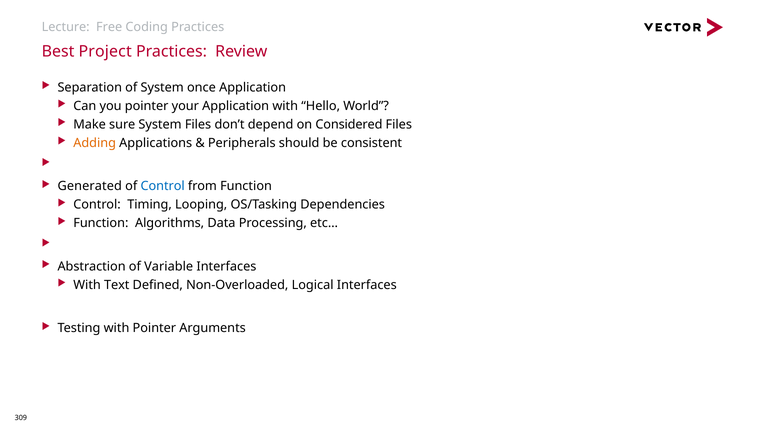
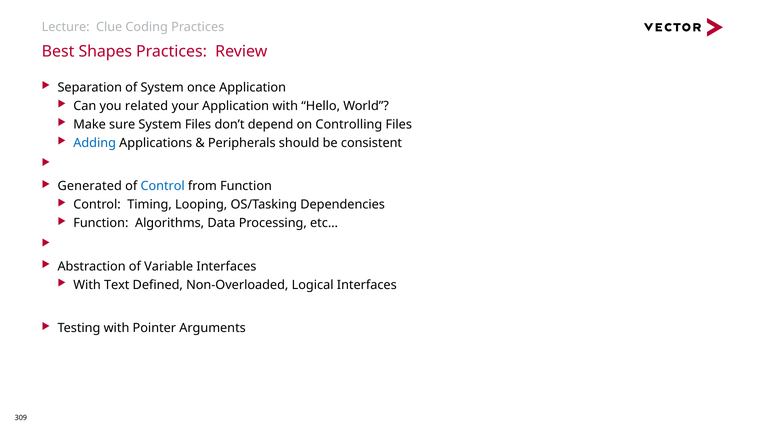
Free: Free -> Clue
Project: Project -> Shapes
you pointer: pointer -> related
Considered: Considered -> Controlling
Adding colour: orange -> blue
